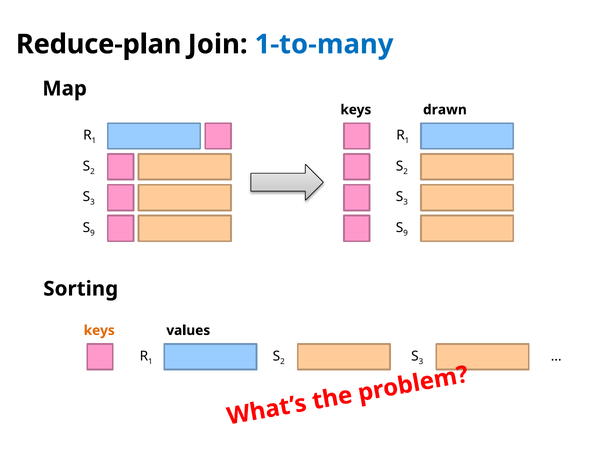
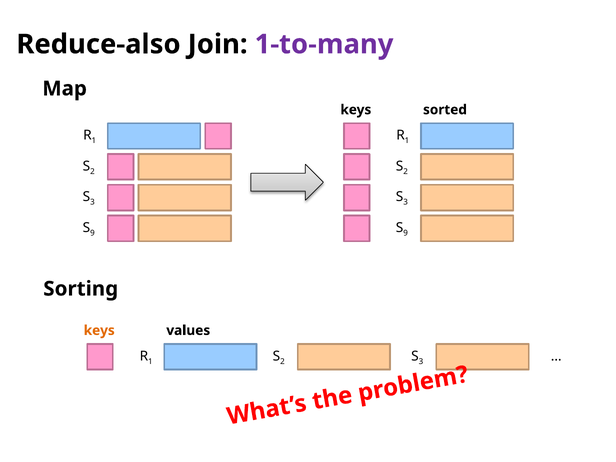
Reduce-plan: Reduce-plan -> Reduce-also
1-to-many colour: blue -> purple
drawn: drawn -> sorted
